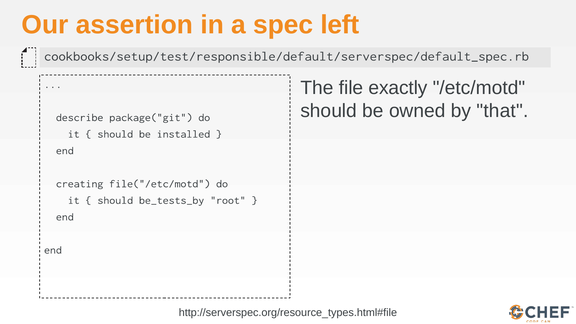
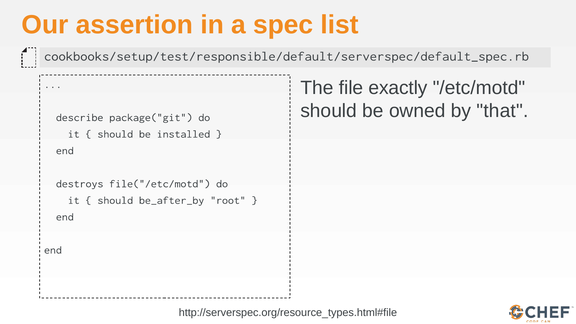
left: left -> list
creating: creating -> destroys
be_tests_by: be_tests_by -> be_after_by
